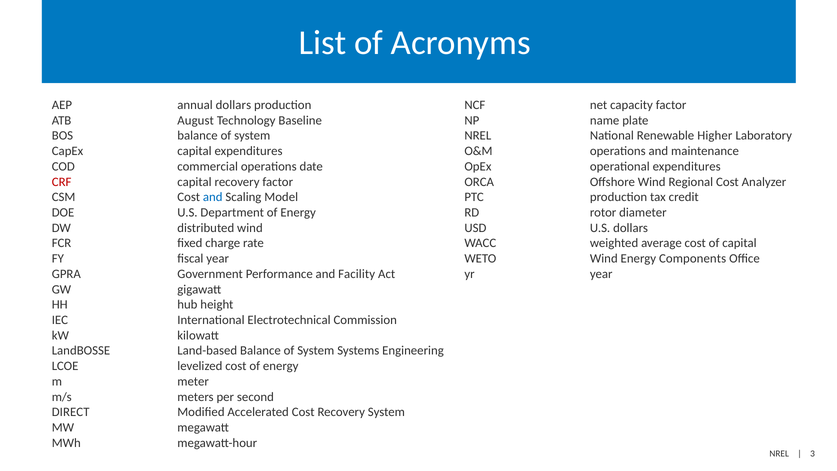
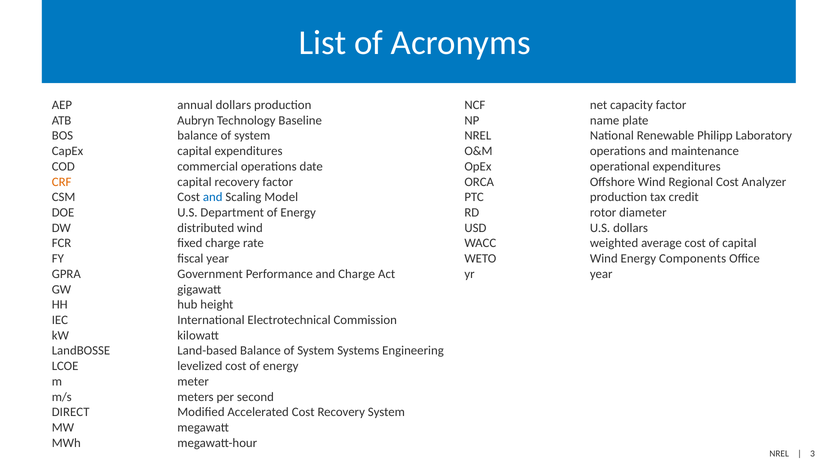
August: August -> Aubryn
Higher: Higher -> Philipp
CRF colour: red -> orange
and Facility: Facility -> Charge
